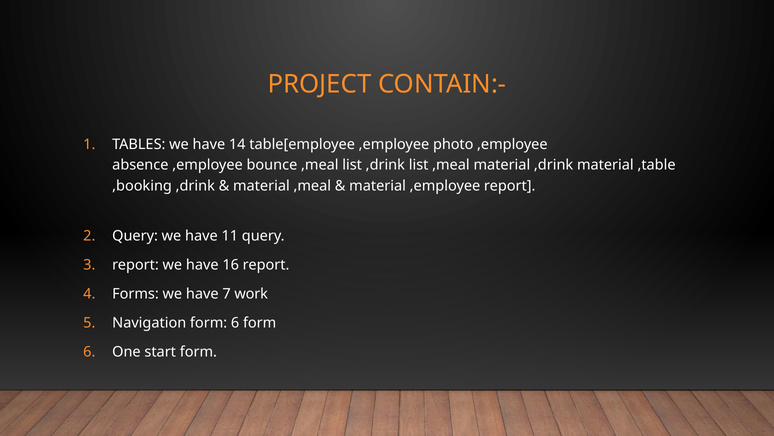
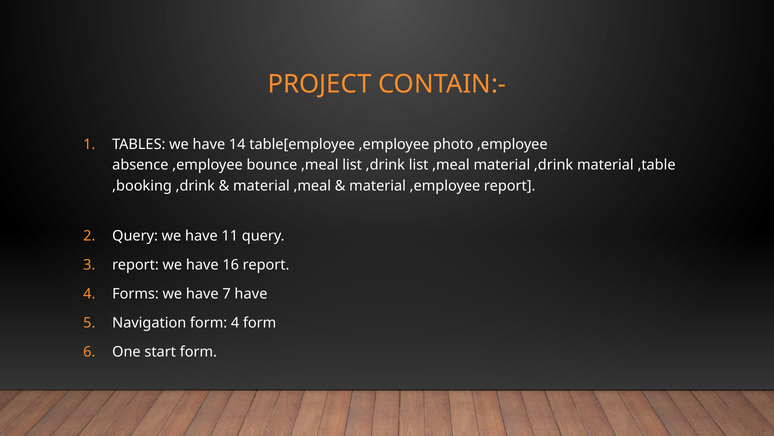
7 work: work -> have
Navigation form 6: 6 -> 4
